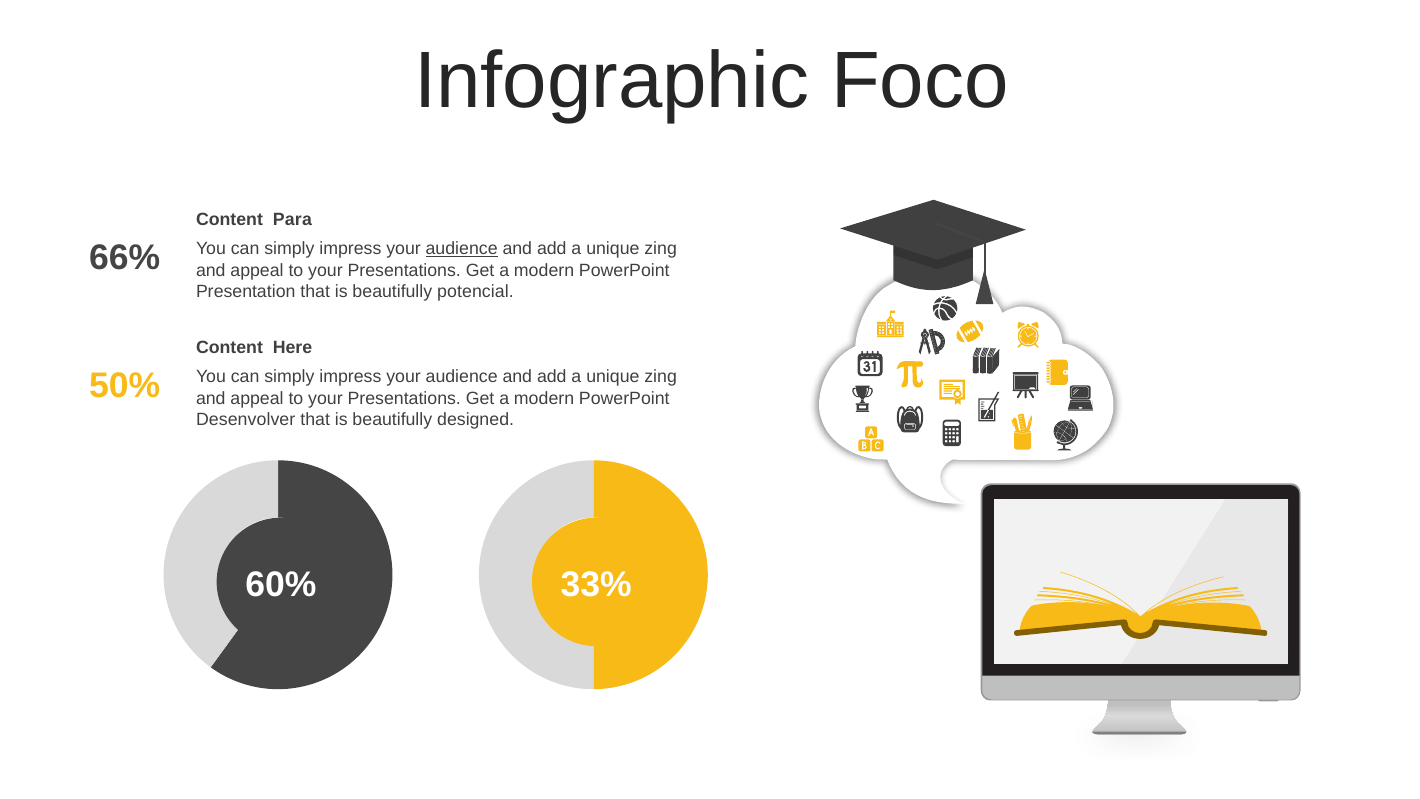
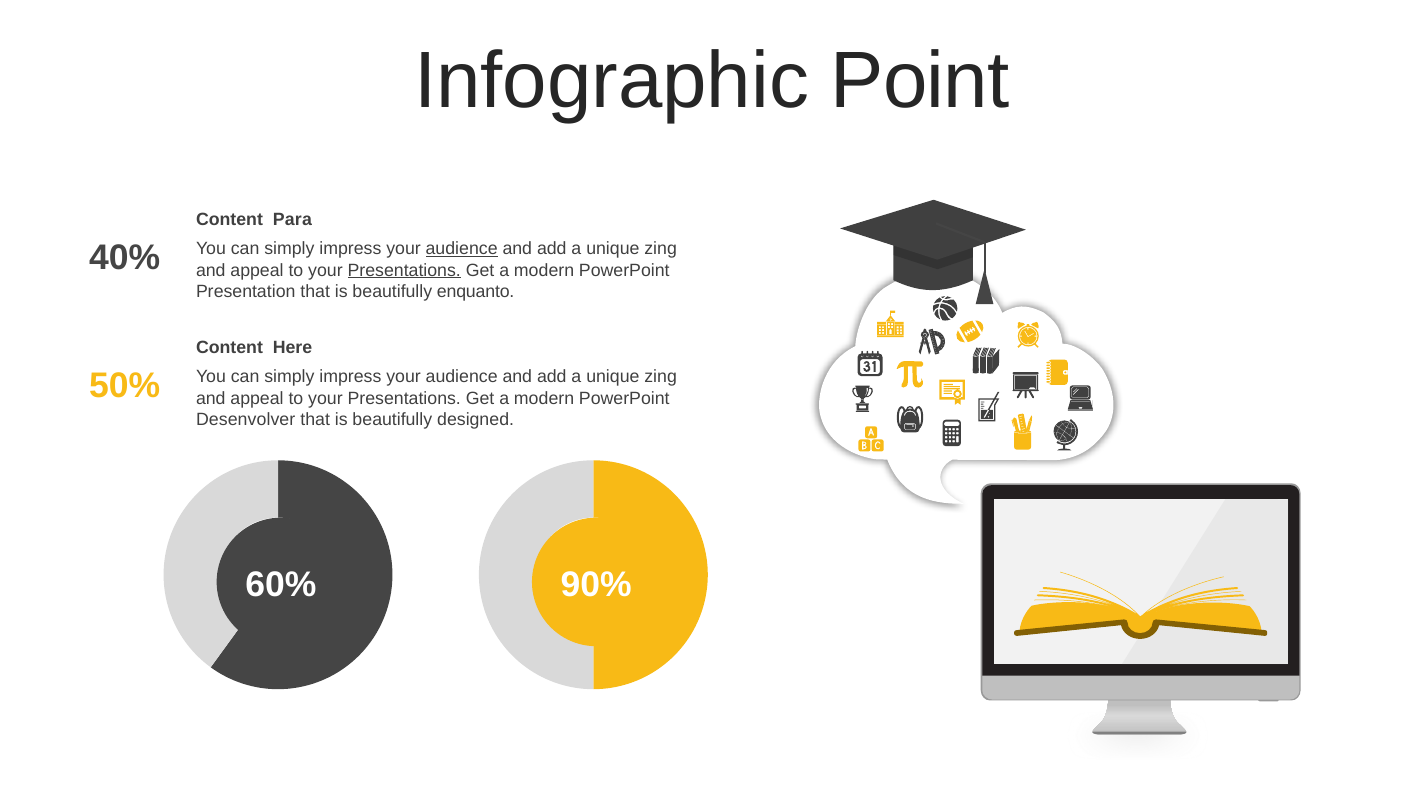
Foco: Foco -> Point
66%: 66% -> 40%
Presentations at (404, 270) underline: none -> present
potencial: potencial -> enquanto
33%: 33% -> 90%
